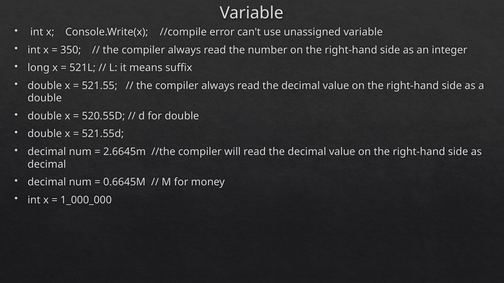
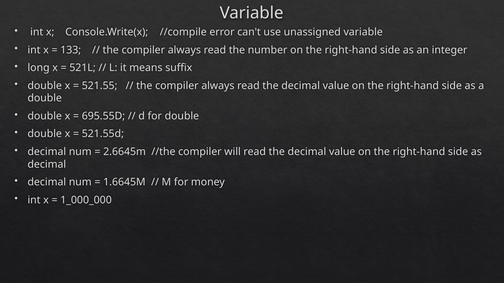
350: 350 -> 133
520.55D: 520.55D -> 695.55D
0.6645M: 0.6645M -> 1.6645M
